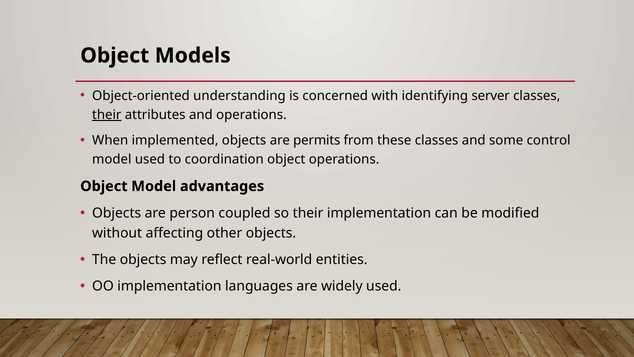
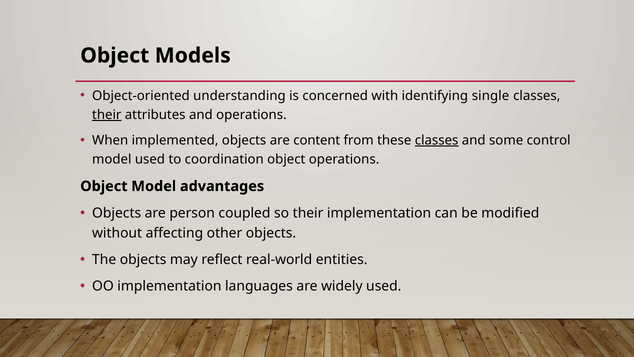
server: server -> single
permits: permits -> content
classes at (437, 140) underline: none -> present
